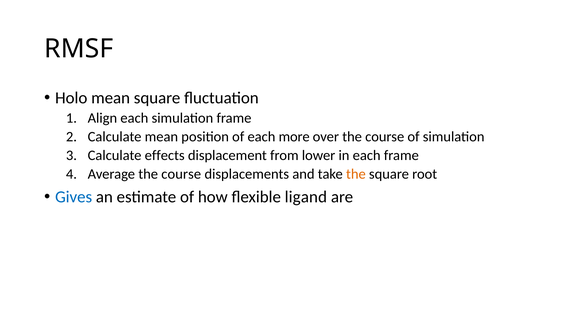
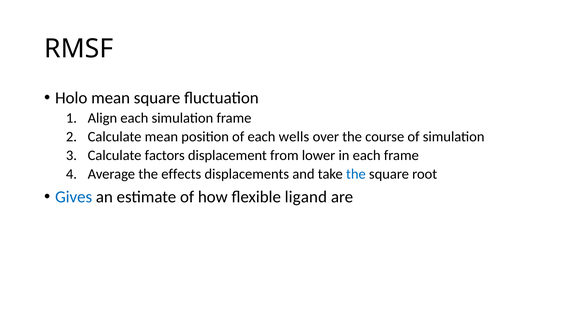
more: more -> wells
effects: effects -> factors
Average the course: course -> effects
the at (356, 174) colour: orange -> blue
